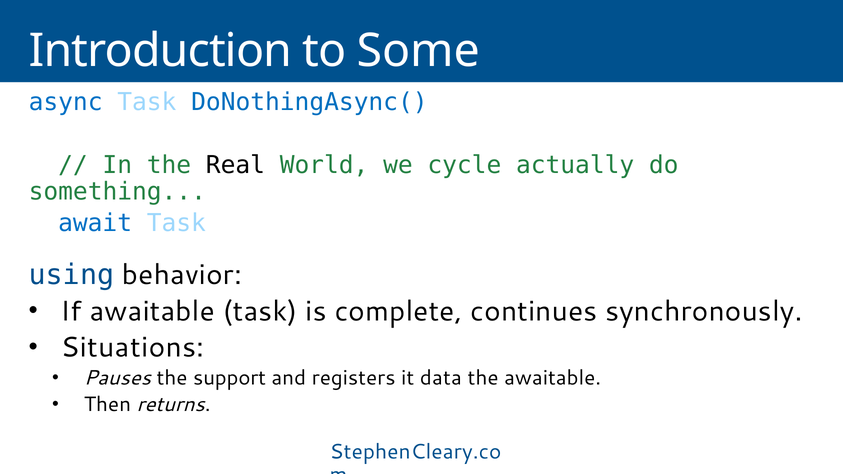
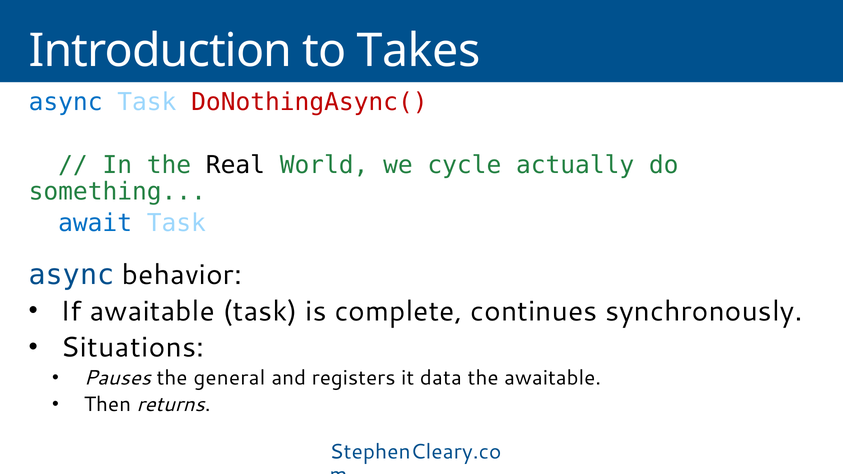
Some: Some -> Takes
DoNothingAsync( colour: blue -> red
using at (71, 275): using -> async
support: support -> general
